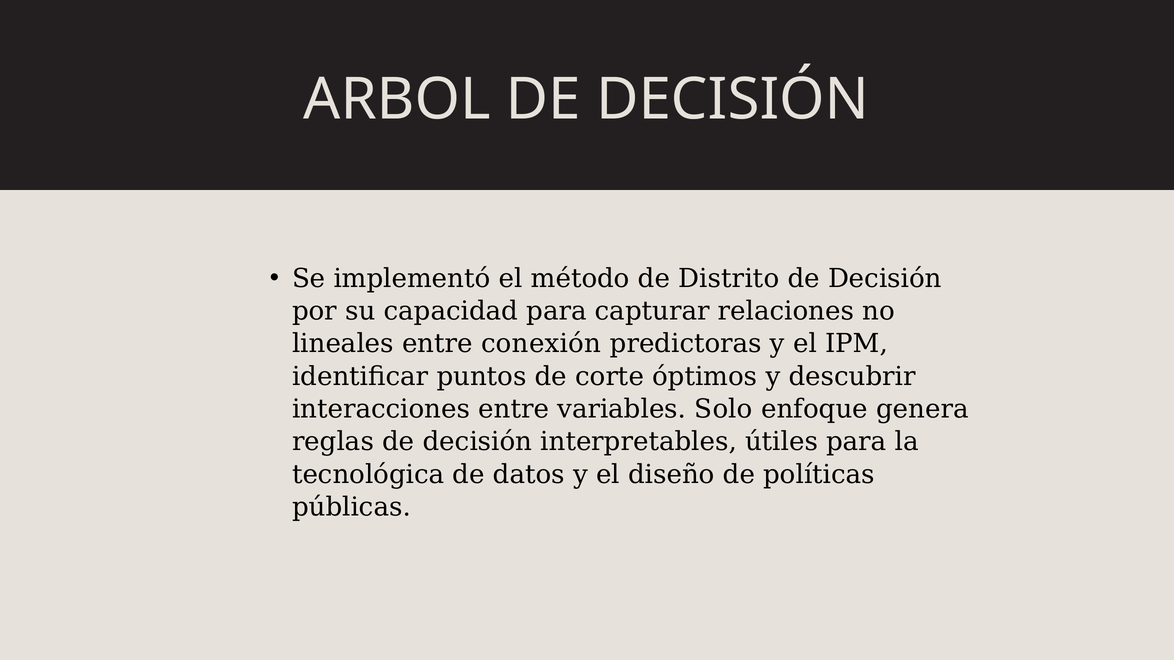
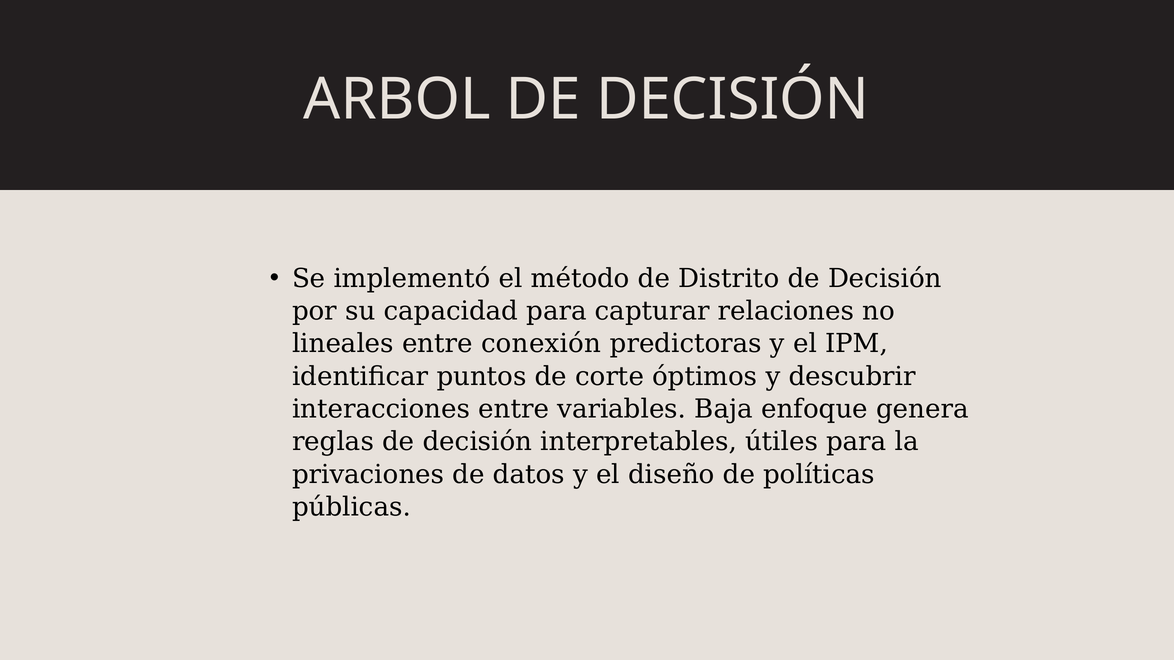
Solo: Solo -> Baja
tecnológica: tecnológica -> privaciones
